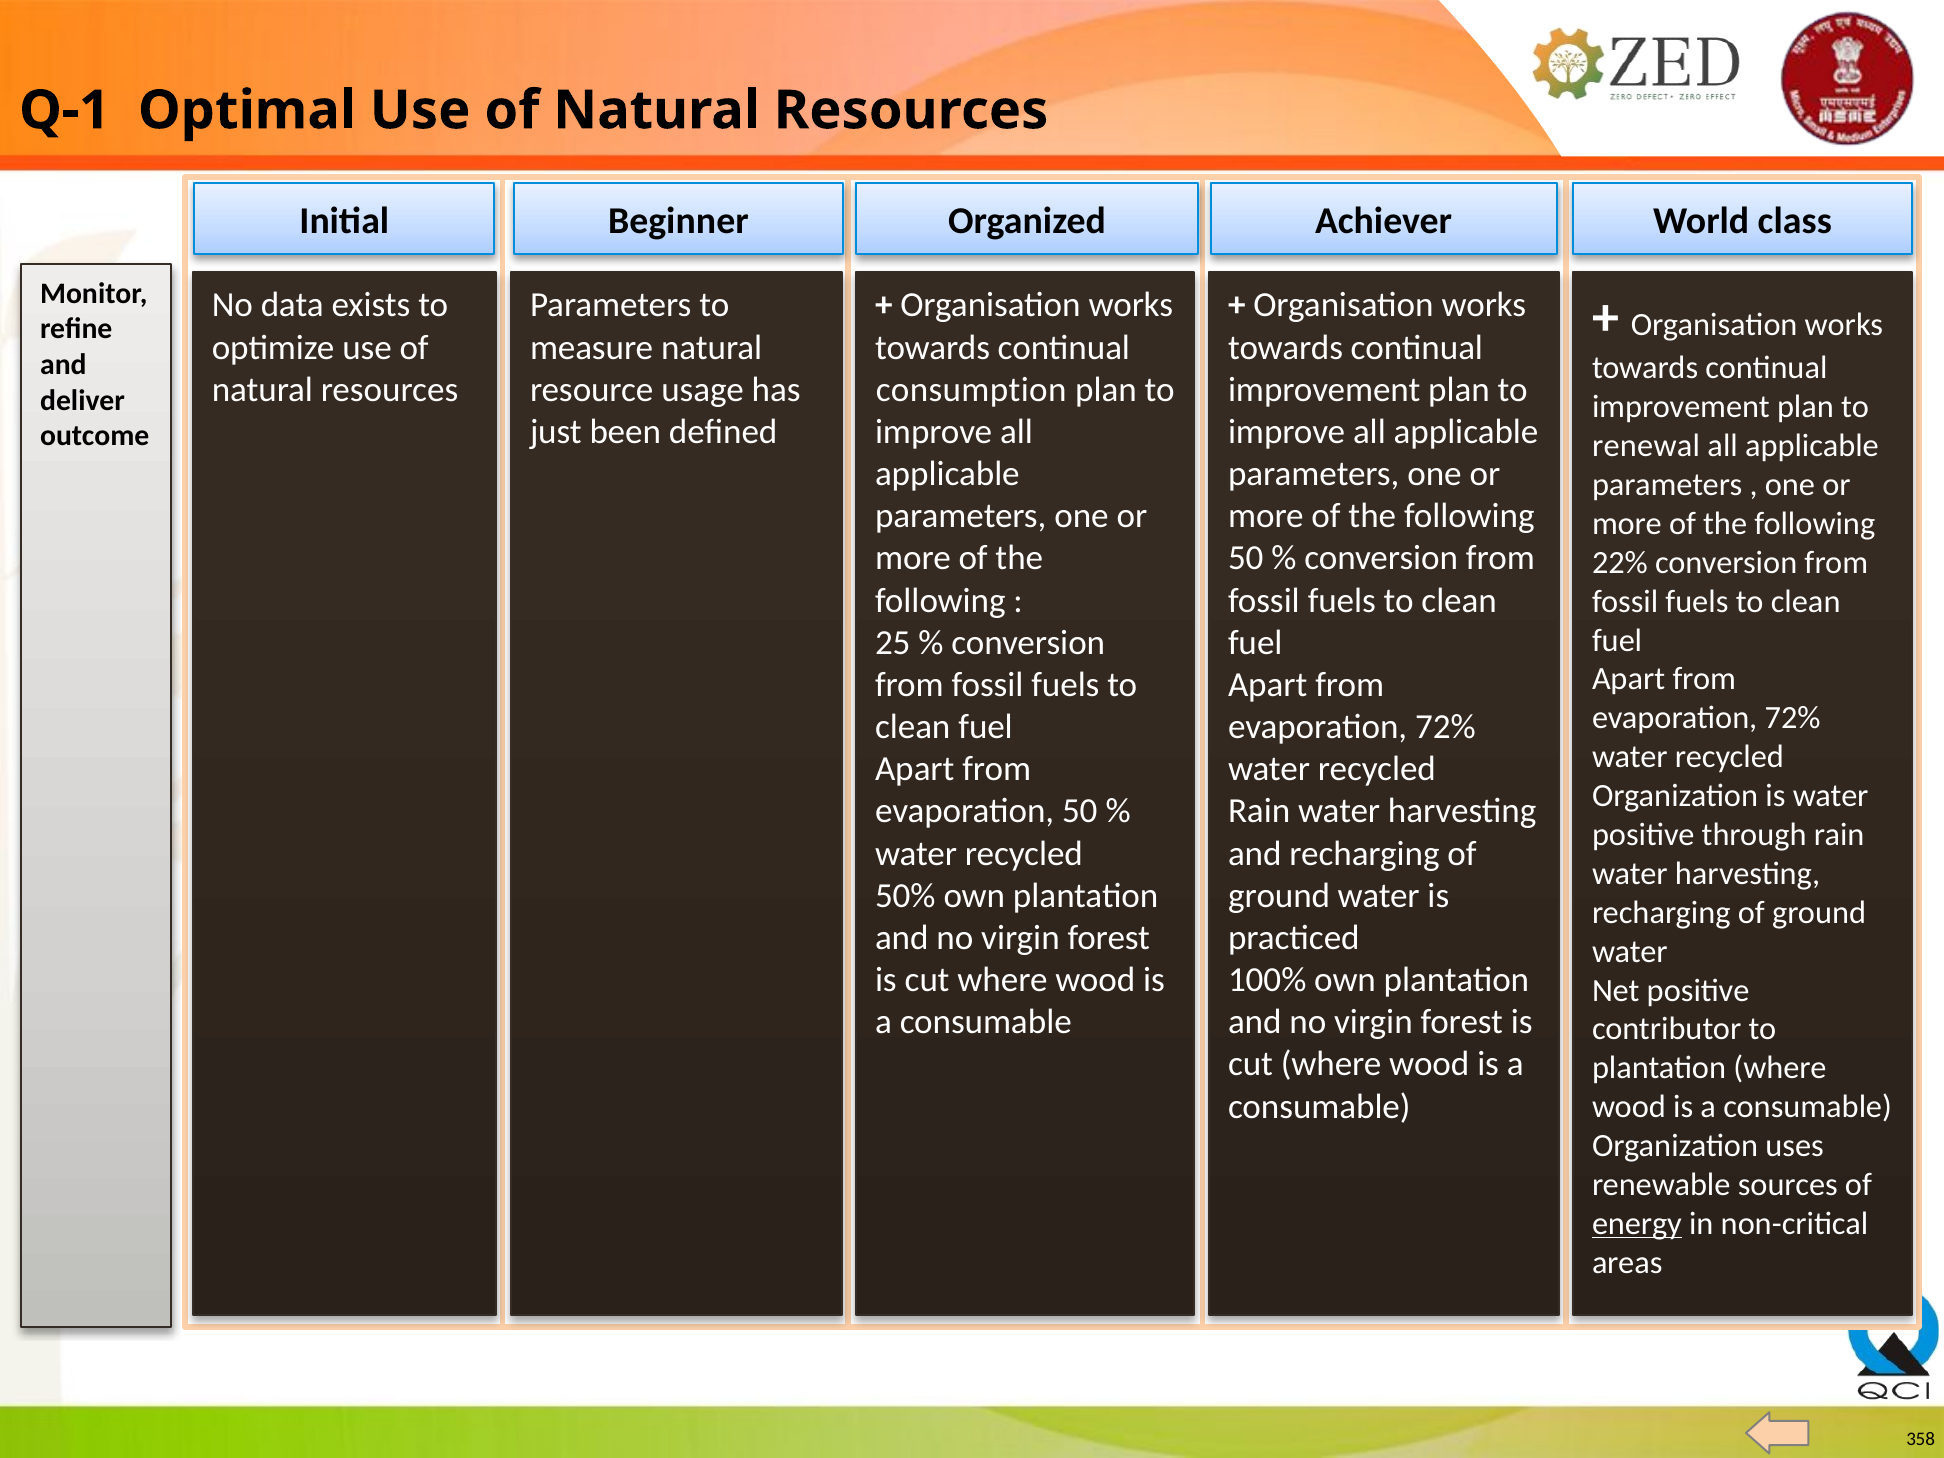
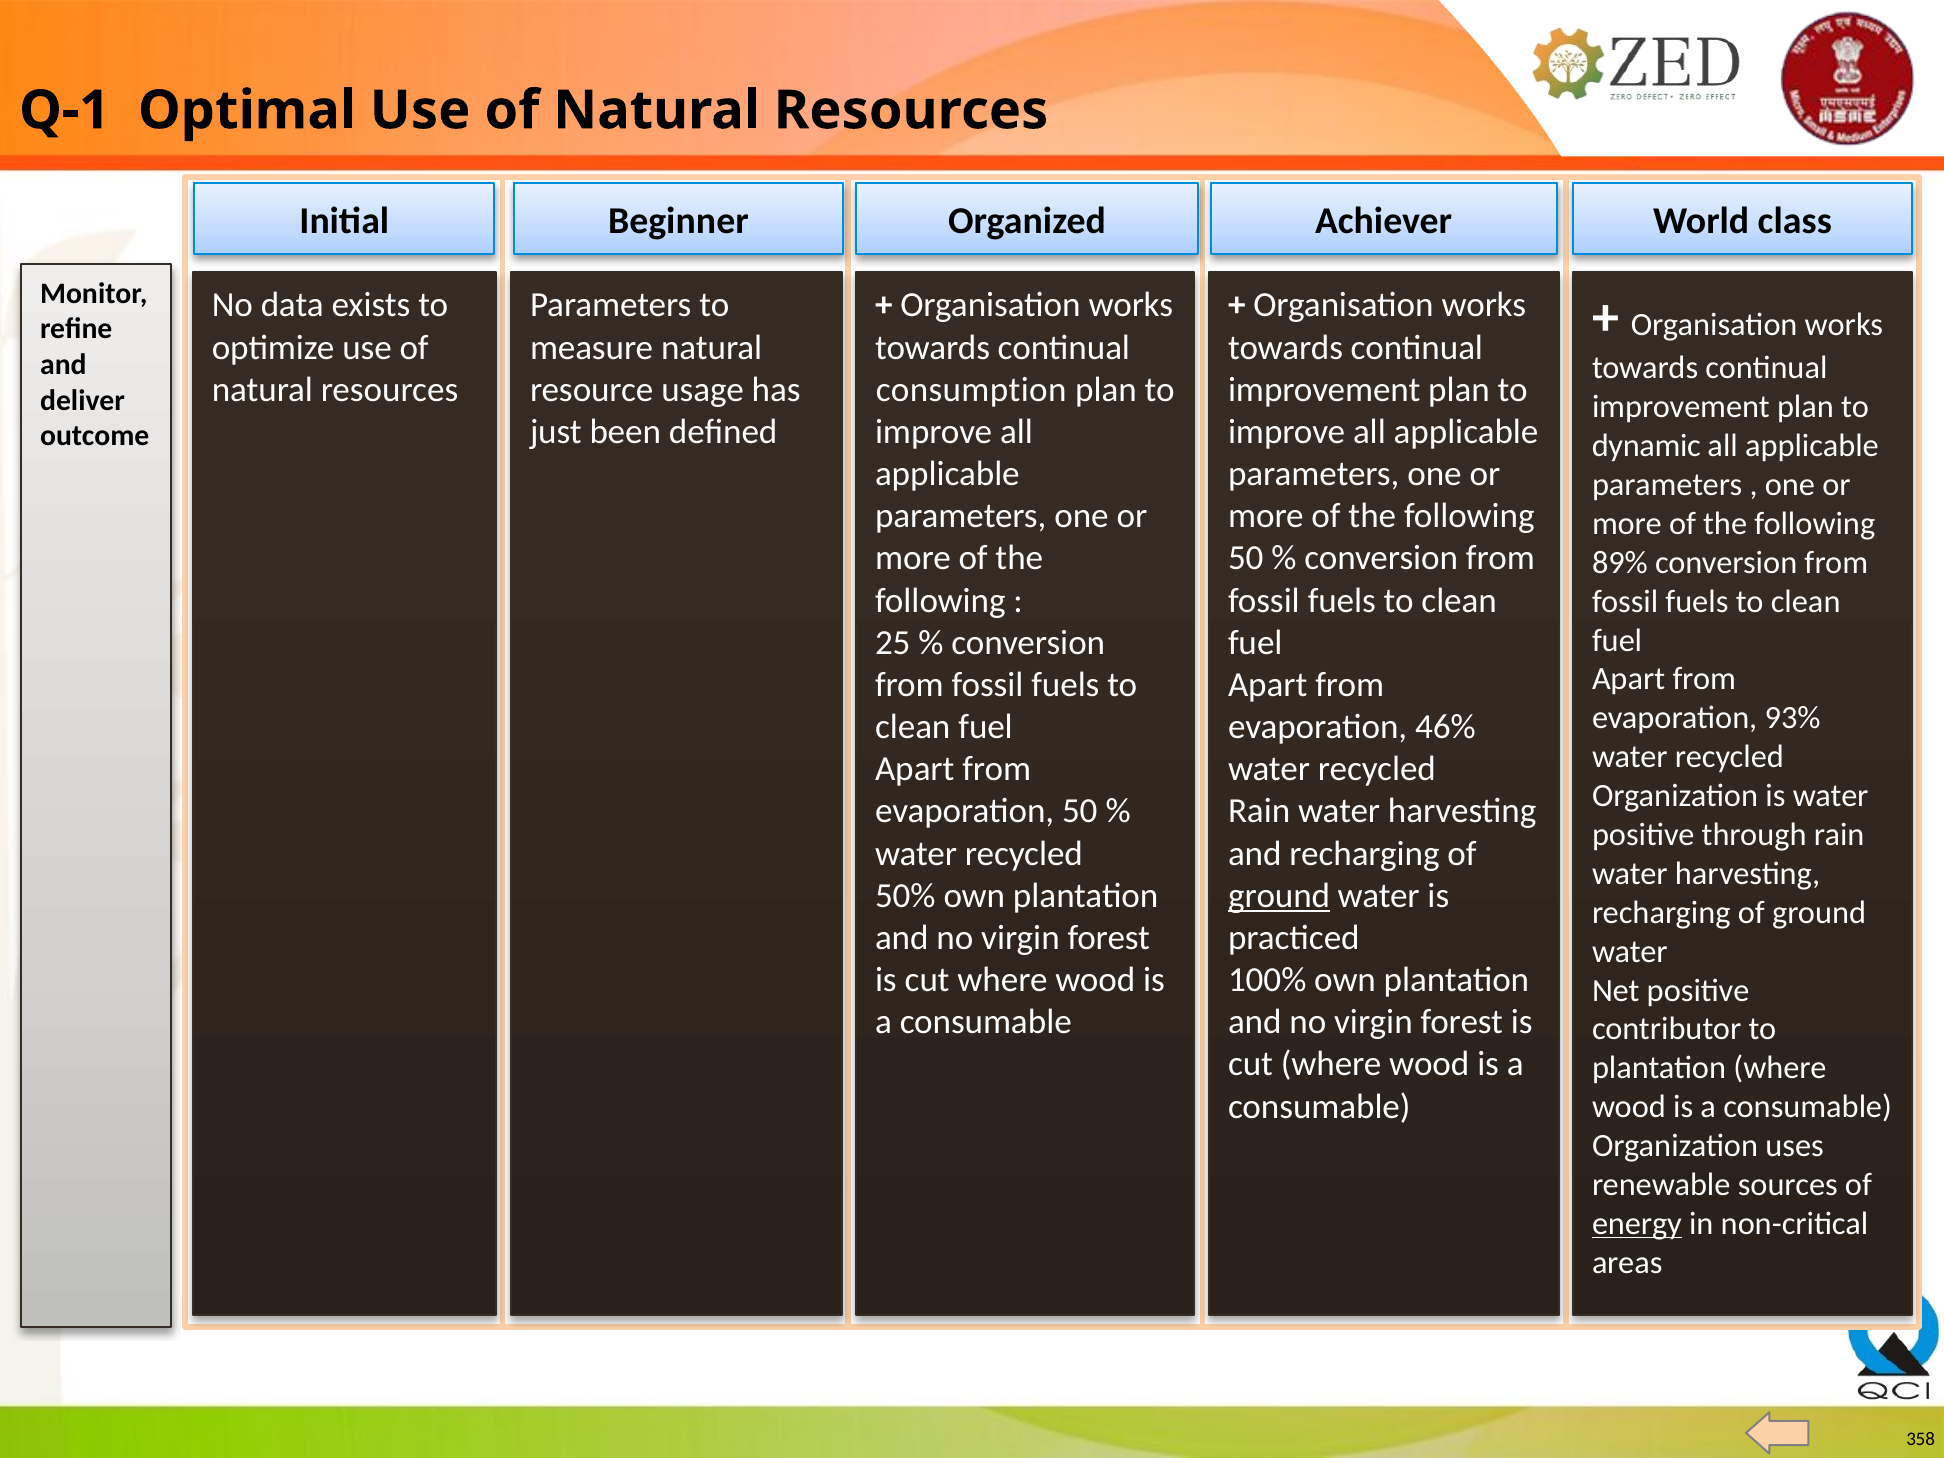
renewal: renewal -> dynamic
22%: 22% -> 89%
72% at (1793, 718): 72% -> 93%
72% at (1445, 727): 72% -> 46%
ground at (1279, 896) underline: none -> present
